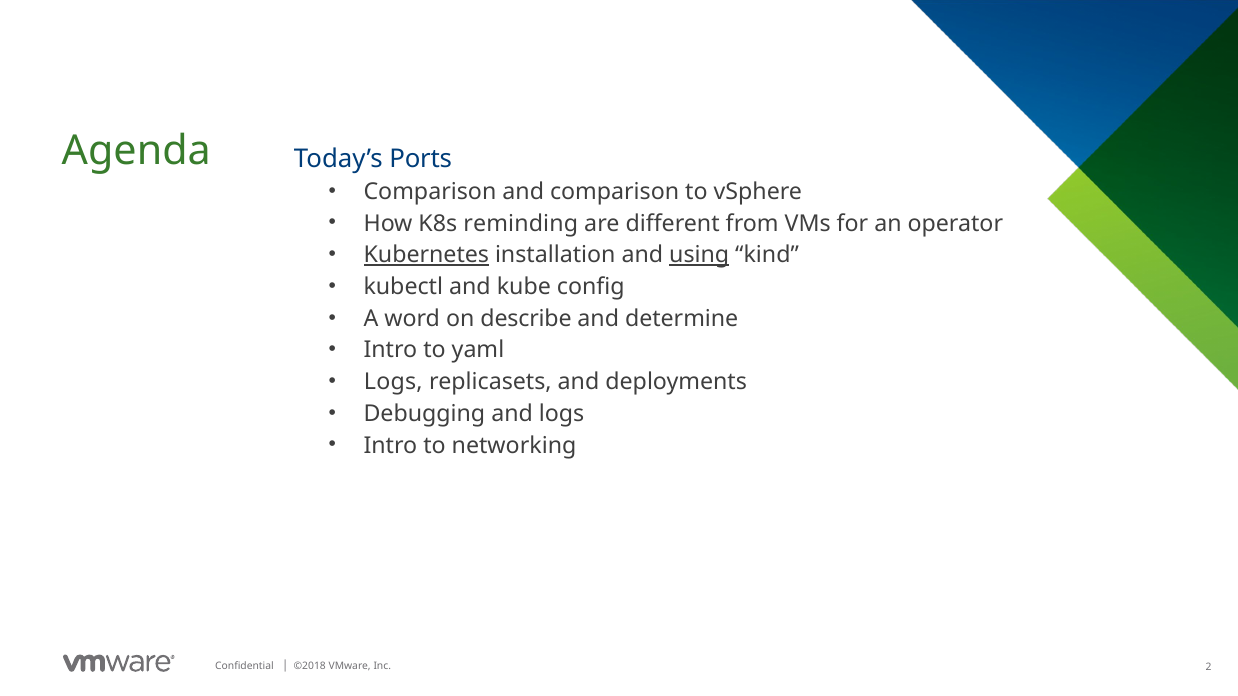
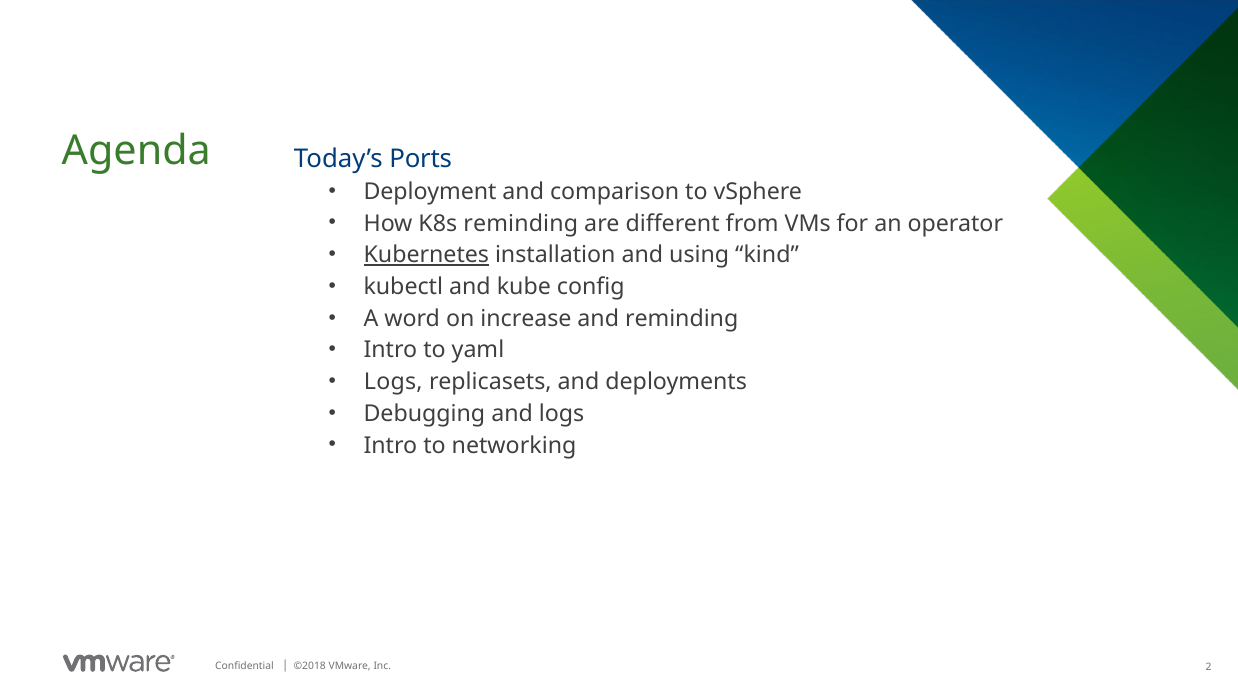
Comparison at (430, 192): Comparison -> Deployment
using underline: present -> none
describe: describe -> increase
and determine: determine -> reminding
